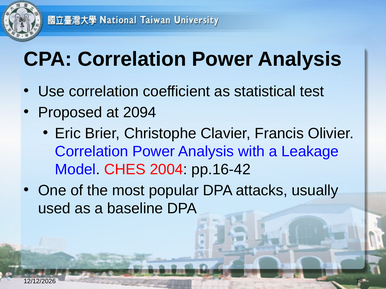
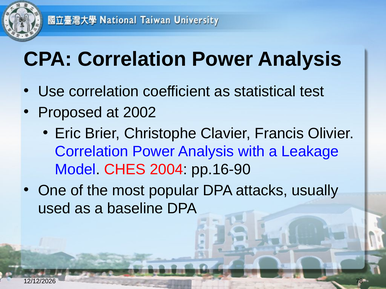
2094: 2094 -> 2002
pp.16-42: pp.16-42 -> pp.16-90
